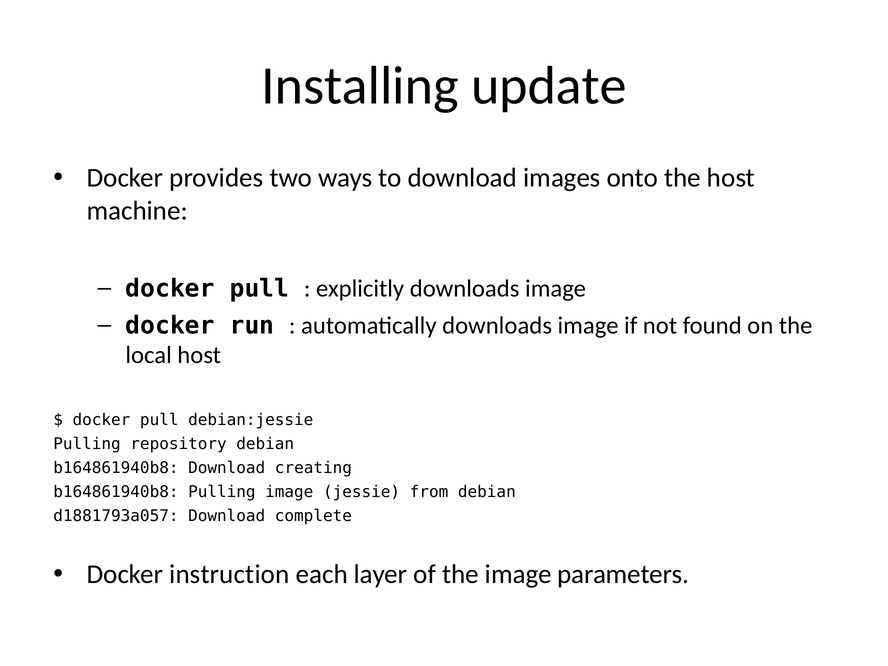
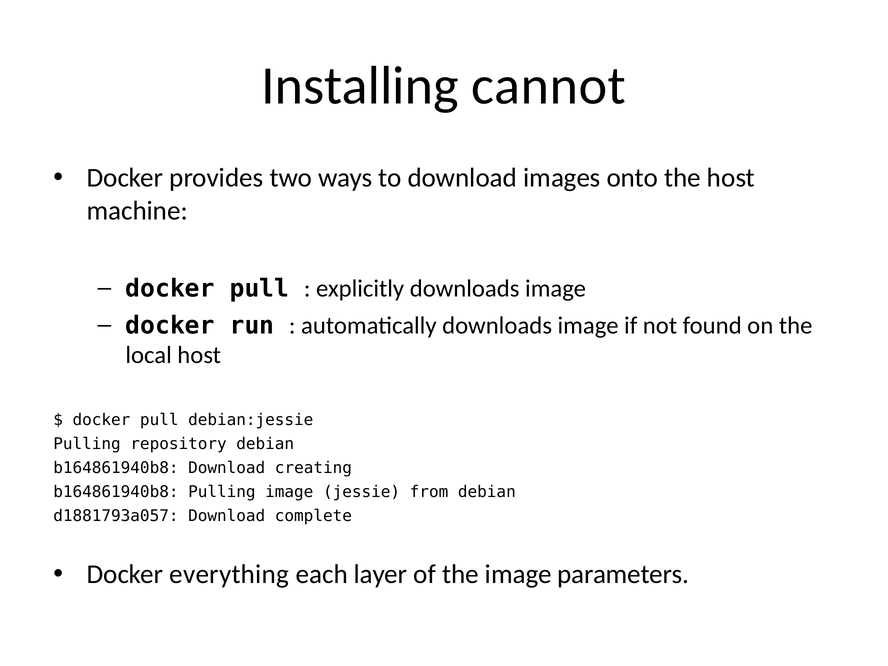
update: update -> cannot
instruction: instruction -> everything
